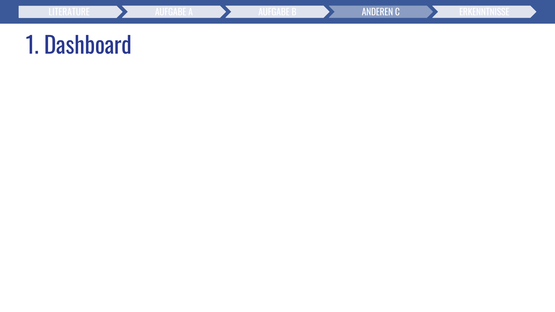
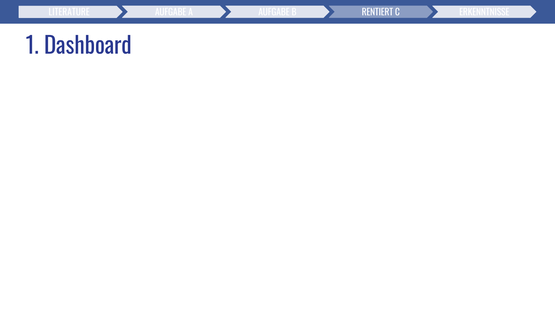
ANDEREN: ANDEREN -> RENTIERT
